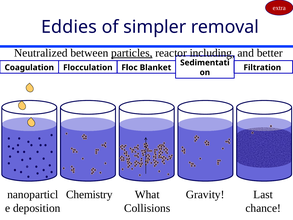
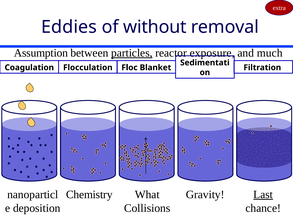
simpler: simpler -> without
Neutralized: Neutralized -> Assumption
including: including -> exposure
better: better -> much
Last underline: none -> present
